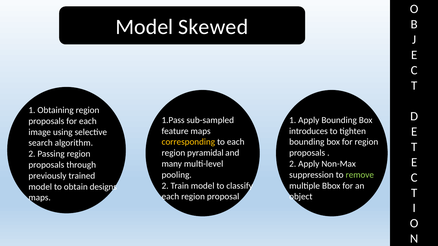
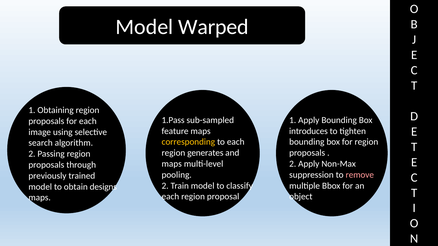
Skewed: Skewed -> Warped
pyramidal: pyramidal -> generates
many at (172, 164): many -> maps
remove colour: light green -> pink
